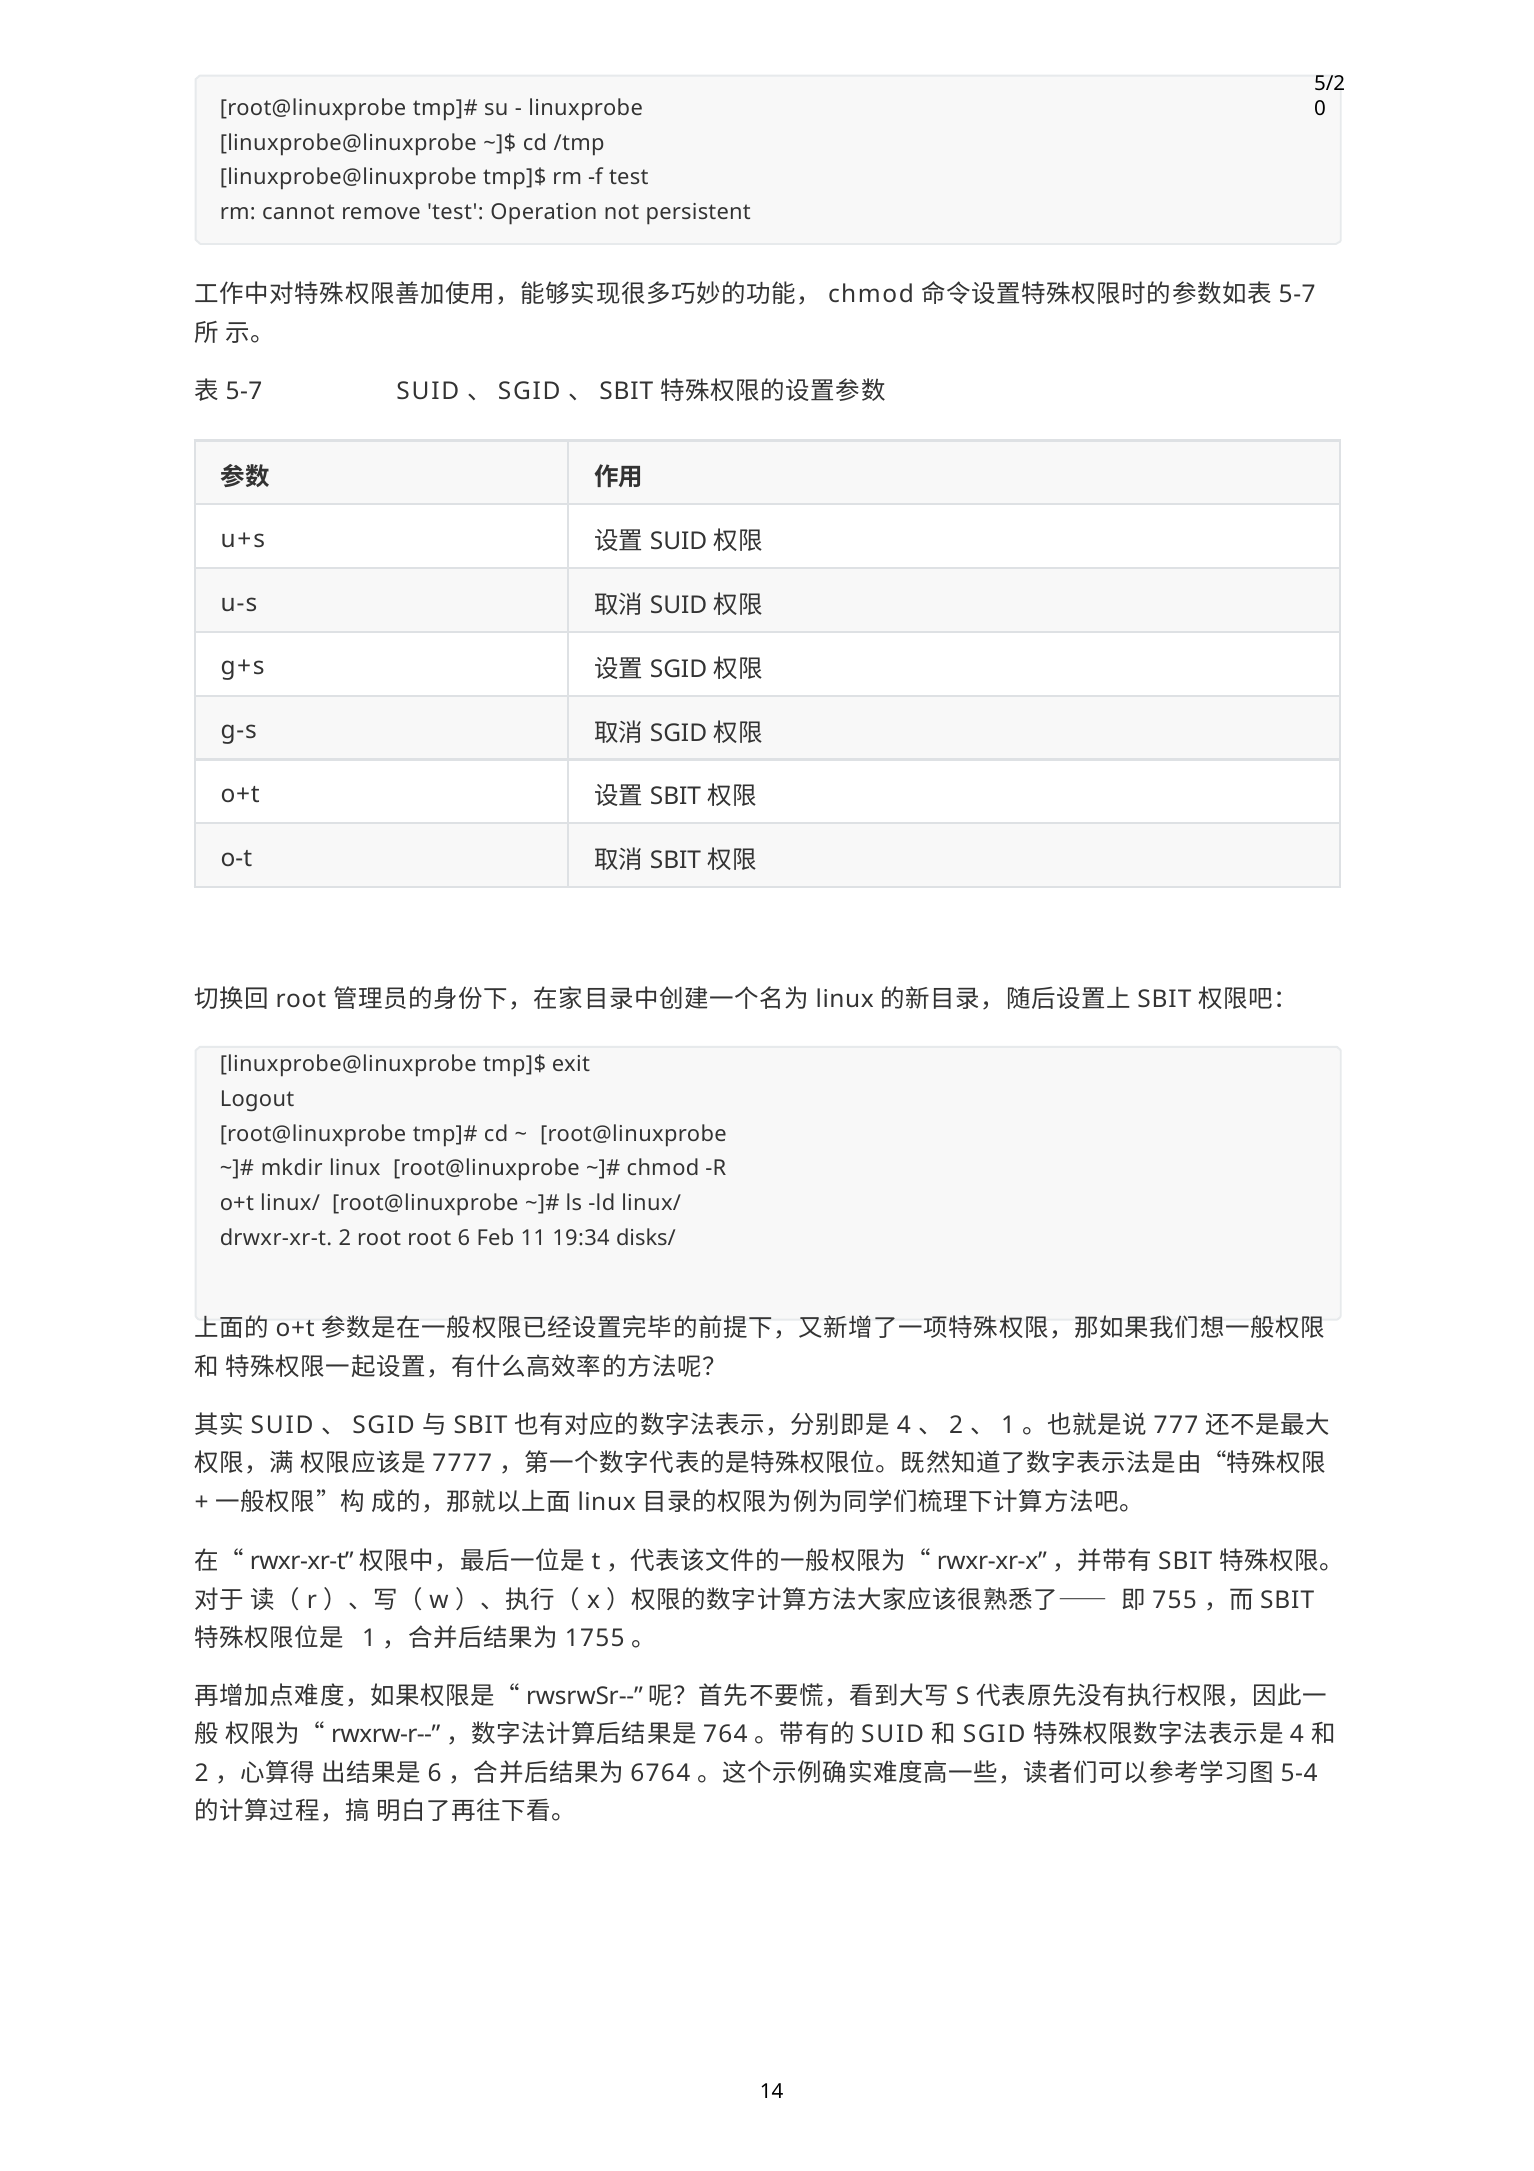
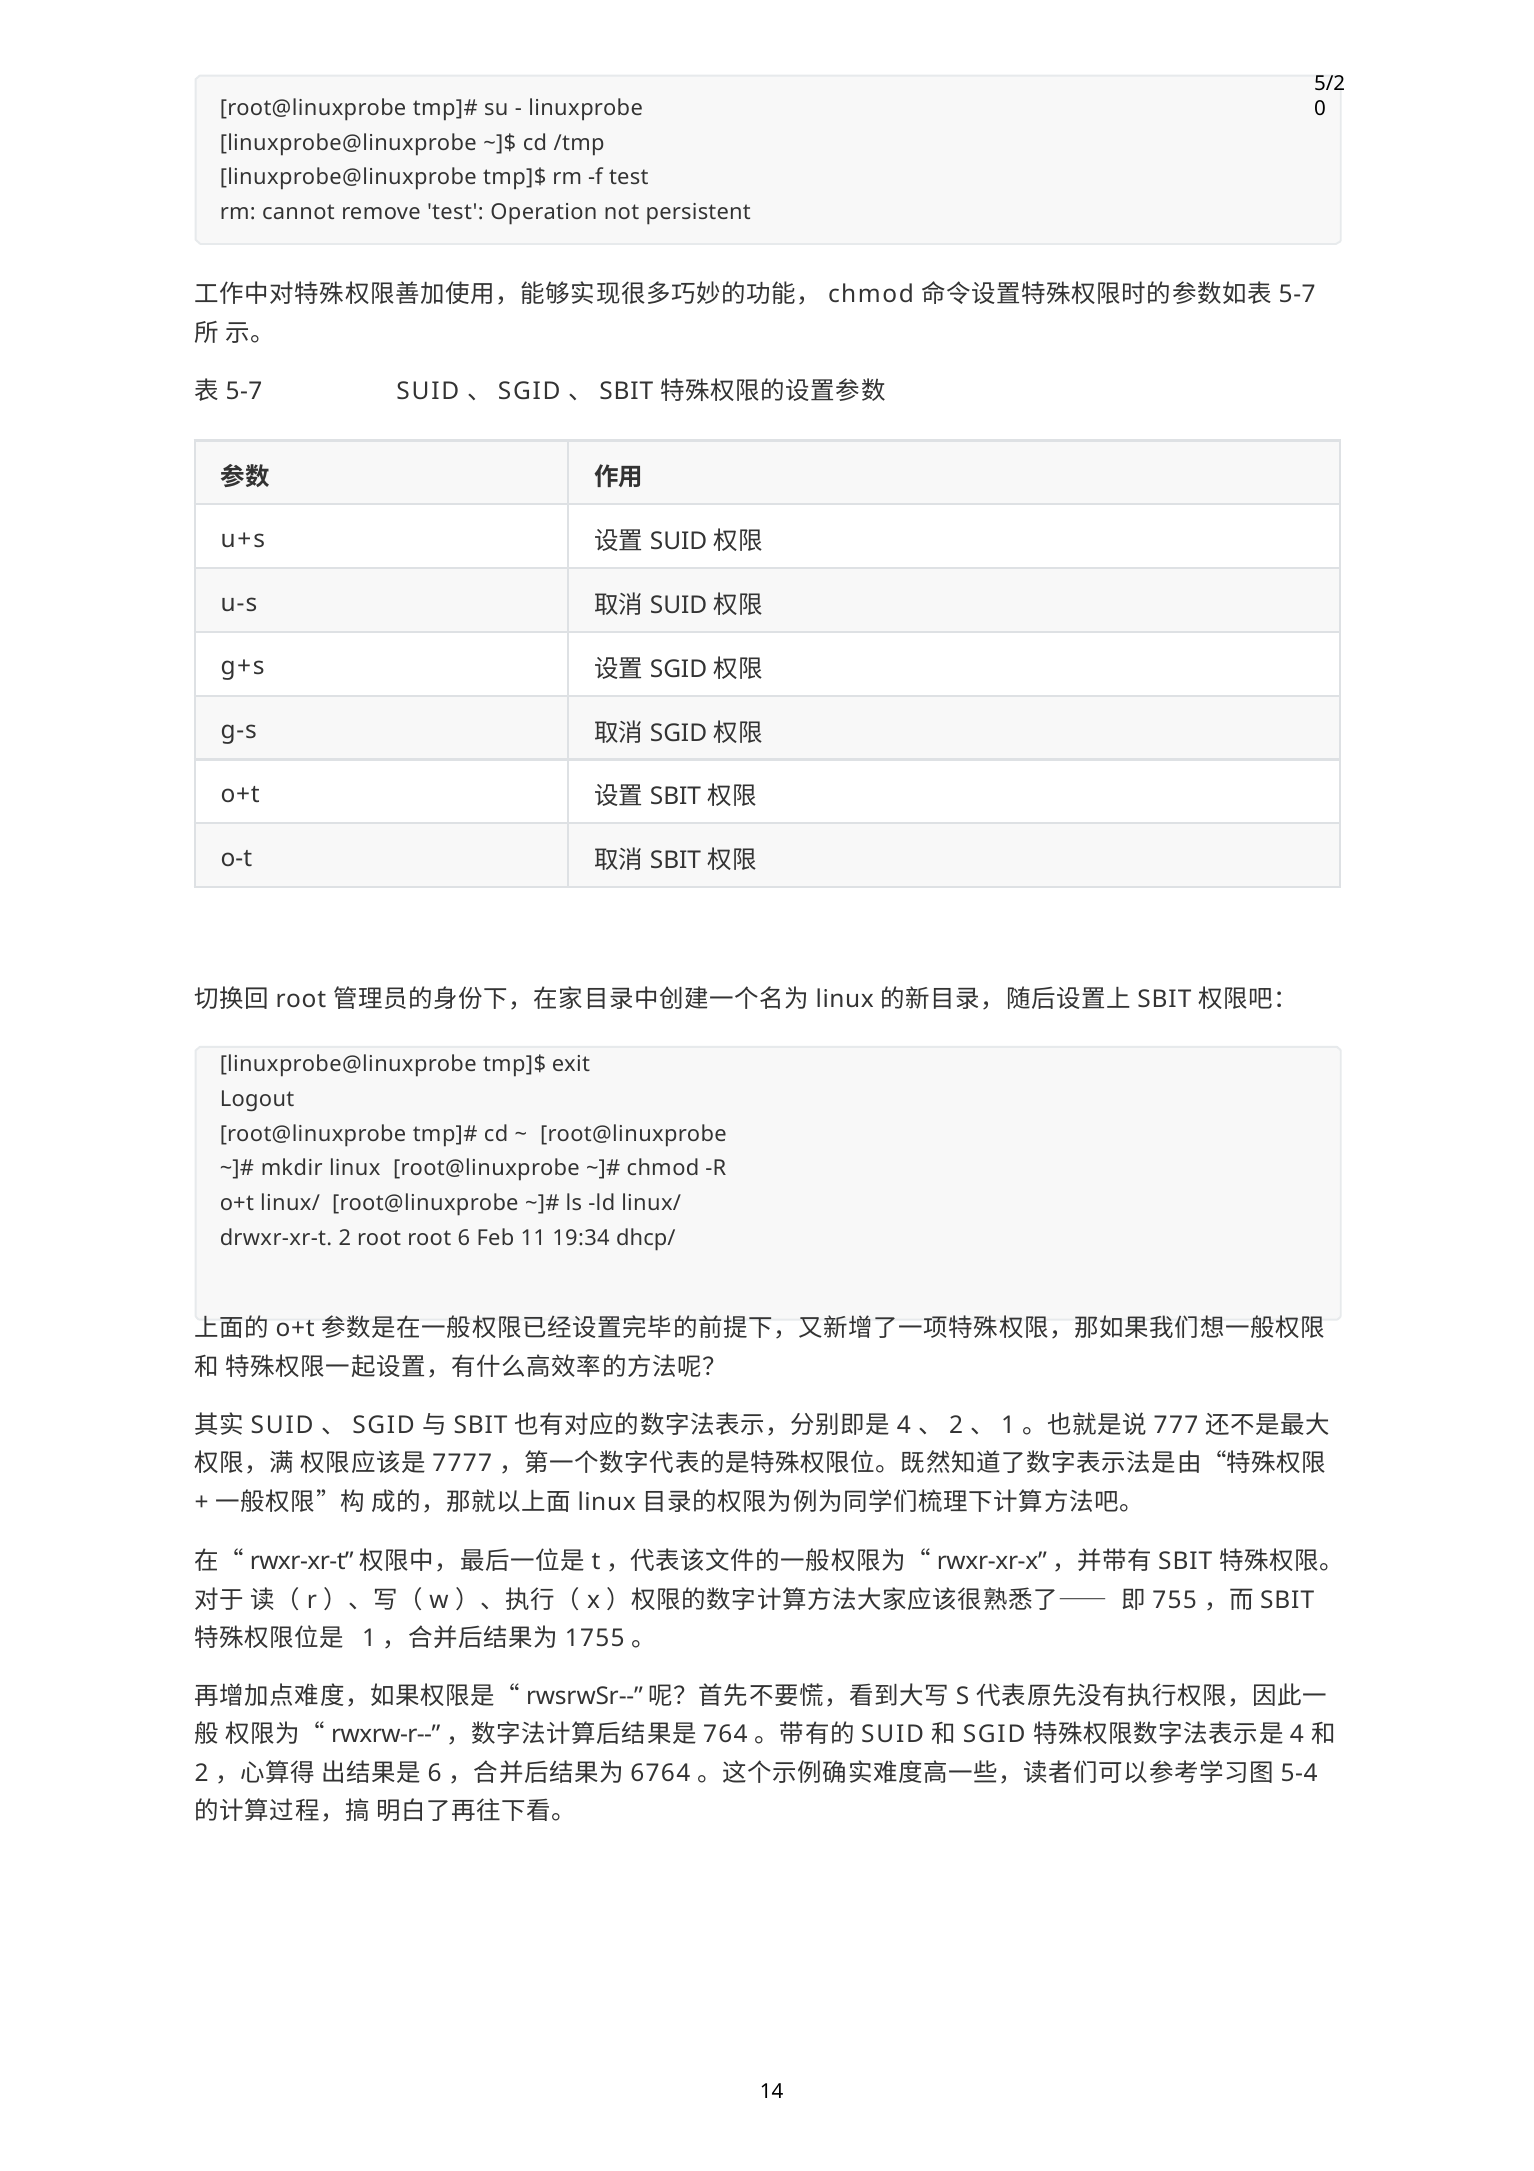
disks/: disks/ -> dhcp/
